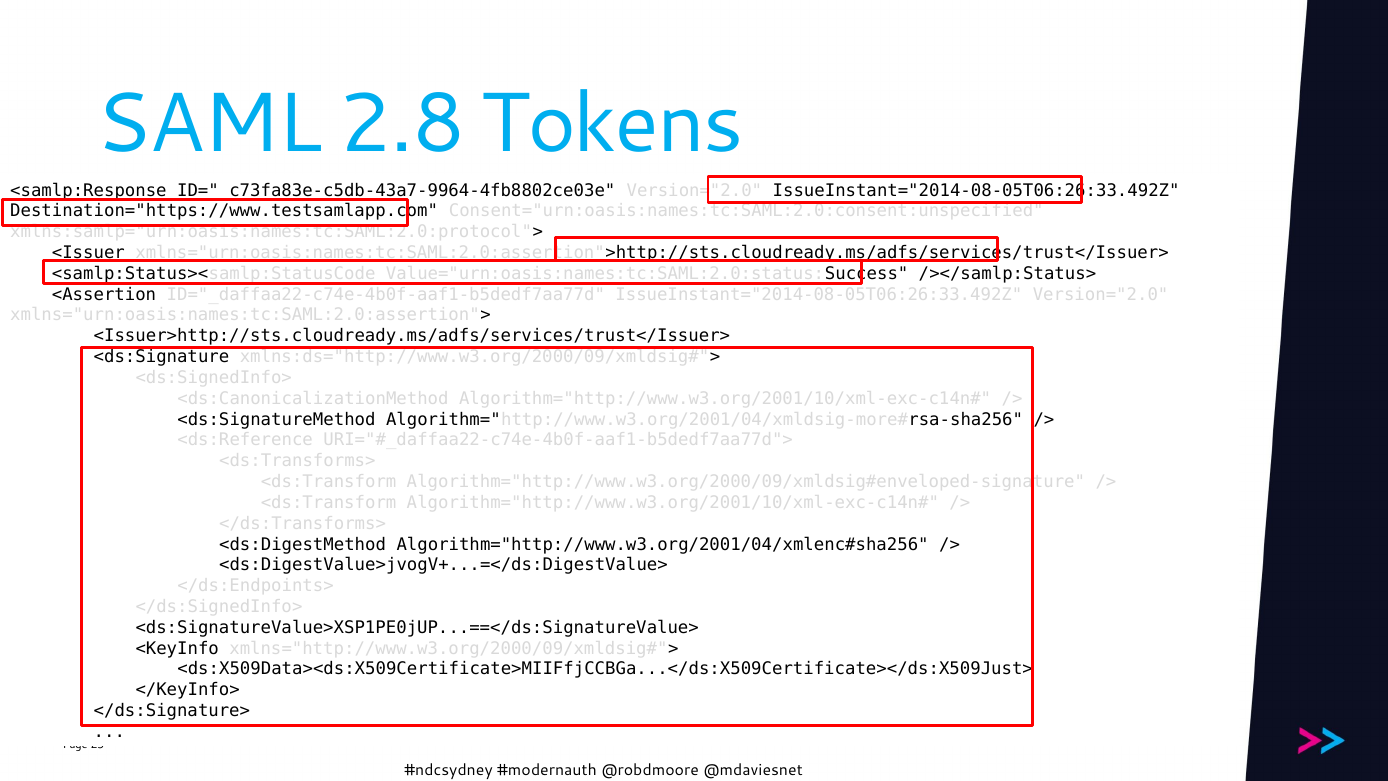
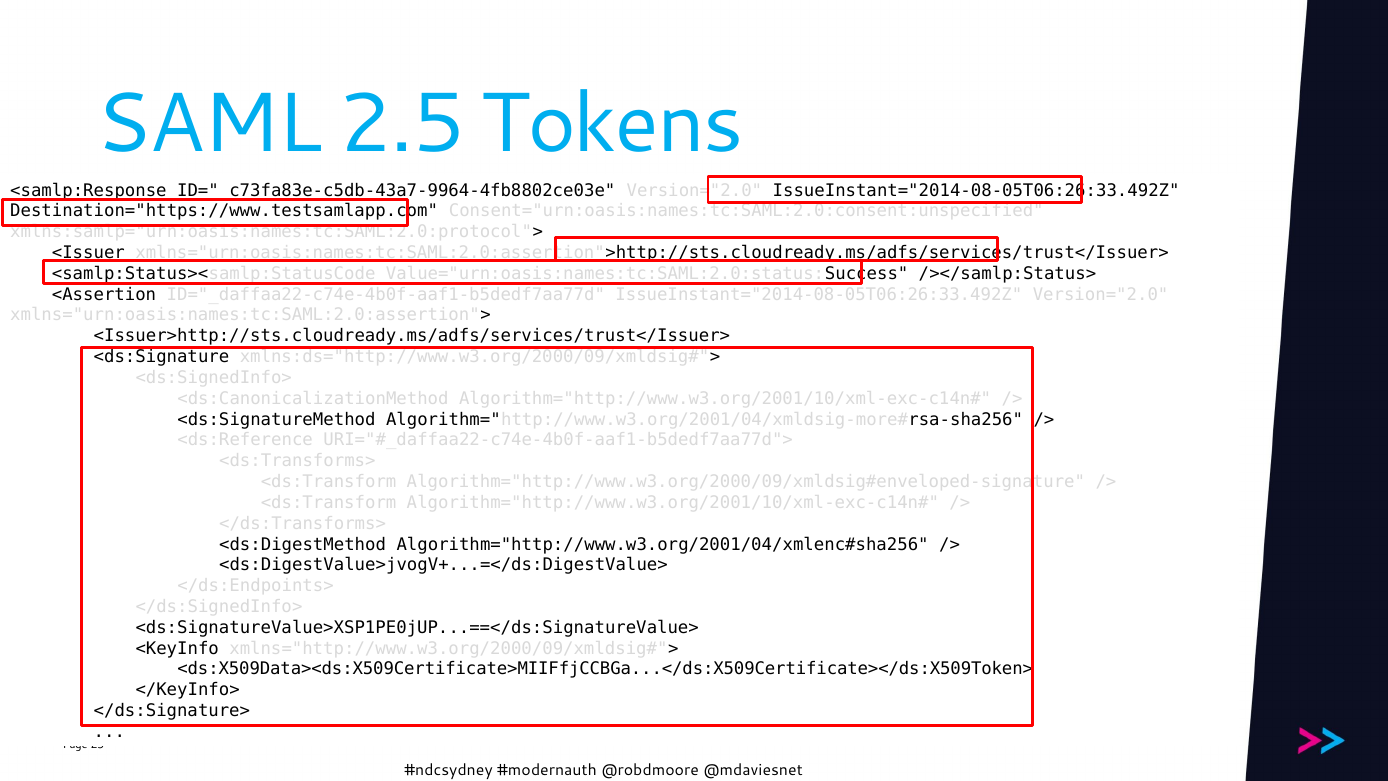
2.8: 2.8 -> 2.5
<ds:X509Data><ds:X509Certificate>MIIFfjCCBGa...</ds:X509Certificate></ds:X509Just>: <ds:X509Data><ds:X509Certificate>MIIFfjCCBGa...</ds:X509Certificate></ds:X509Just> -> <ds:X509Data><ds:X509Certificate>MIIFfjCCBGa...</ds:X509Certificate></ds:X509Token>
